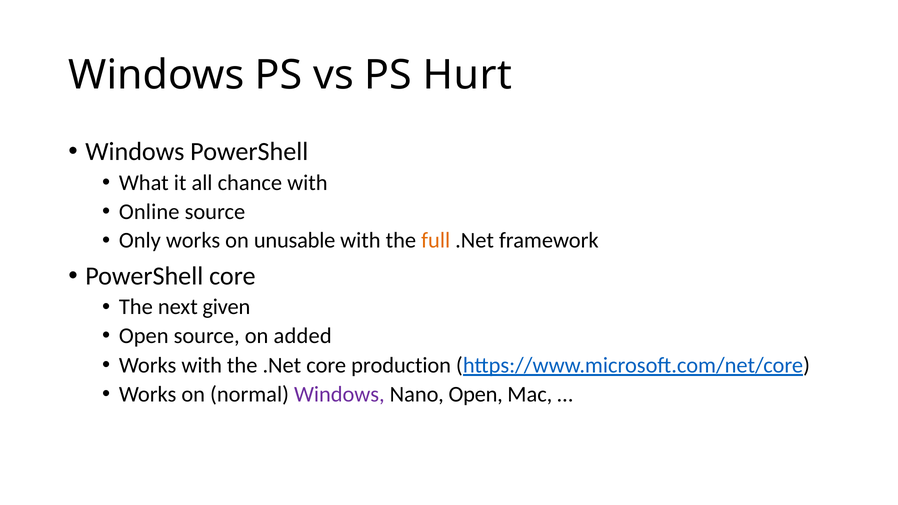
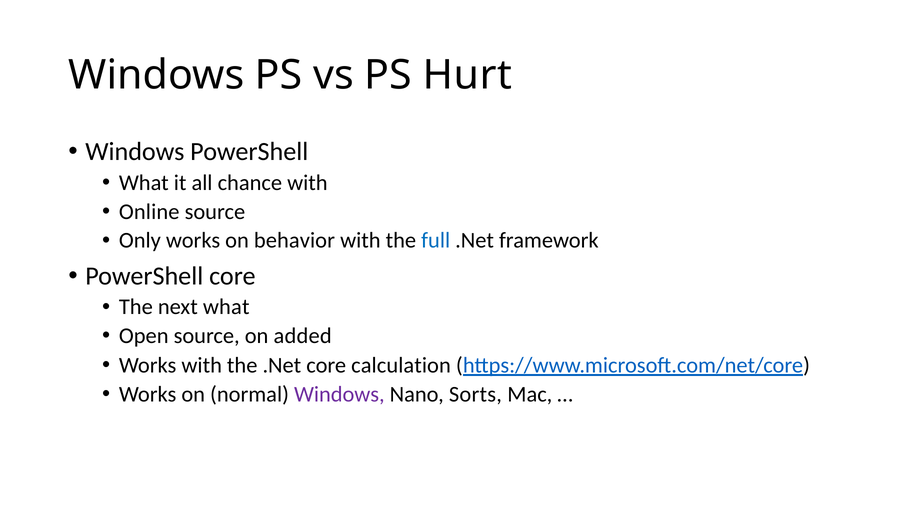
unusable: unusable -> behavior
full colour: orange -> blue
next given: given -> what
production: production -> calculation
Nano Open: Open -> Sorts
